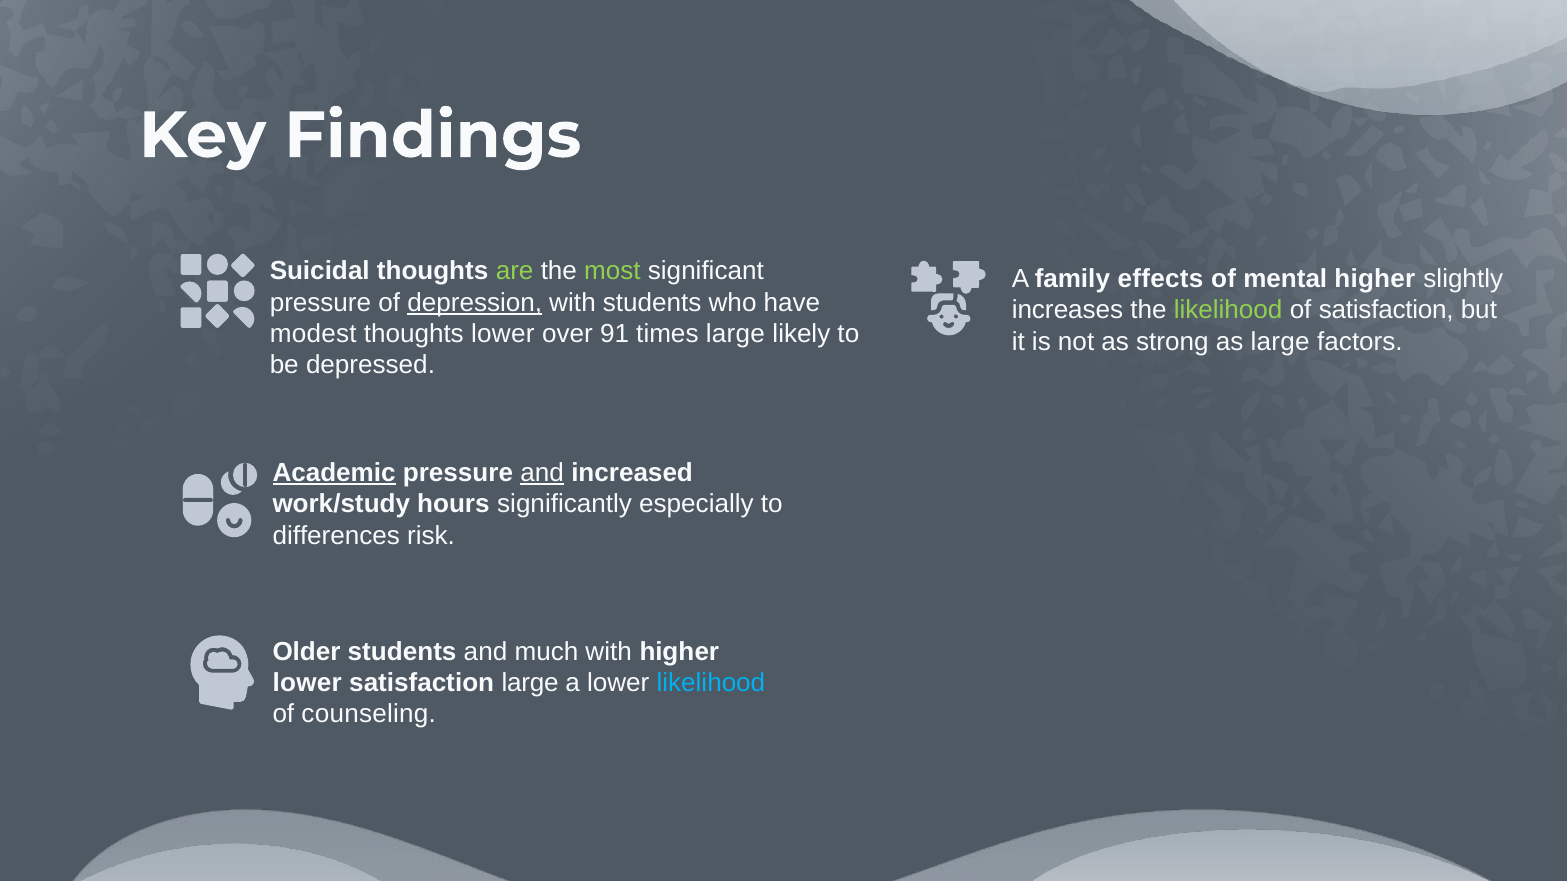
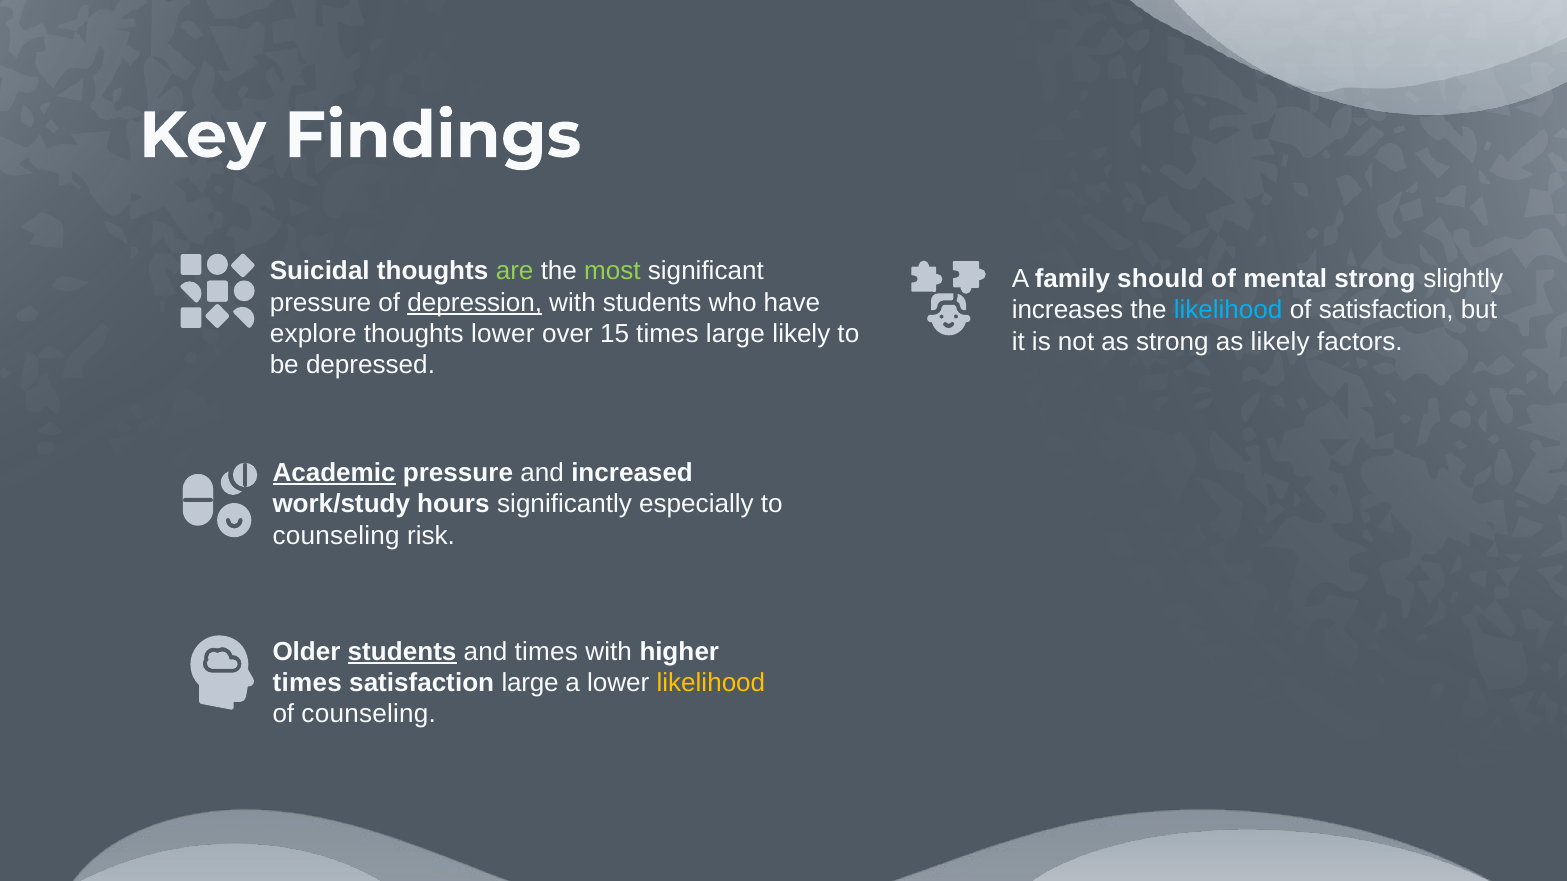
effects: effects -> should
mental higher: higher -> strong
likelihood at (1228, 310) colour: light green -> light blue
modest: modest -> explore
91: 91 -> 15
as large: large -> likely
and at (542, 473) underline: present -> none
differences at (336, 536): differences -> counseling
students at (402, 652) underline: none -> present
and much: much -> times
lower at (307, 683): lower -> times
likelihood at (711, 683) colour: light blue -> yellow
